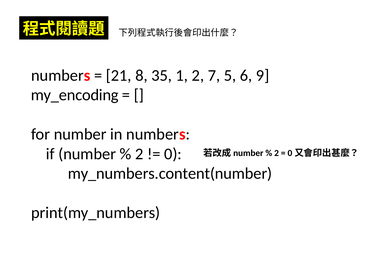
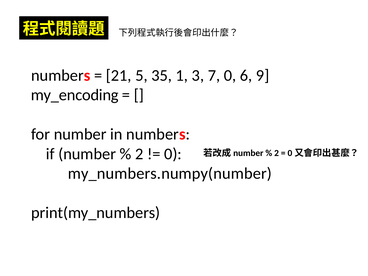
8: 8 -> 5
1 2: 2 -> 3
7 5: 5 -> 0
my_numbers.content(number: my_numbers.content(number -> my_numbers.numpy(number
